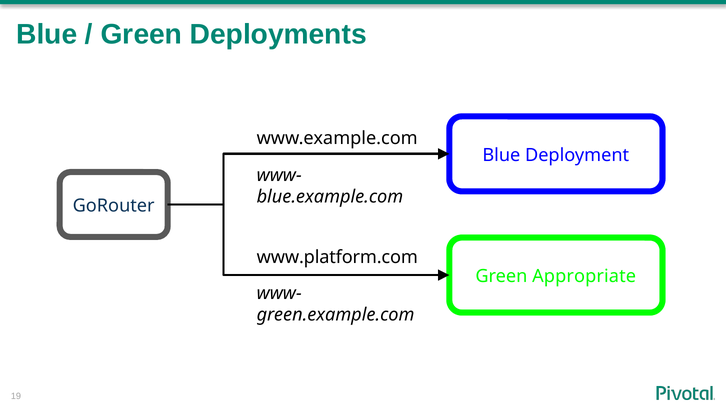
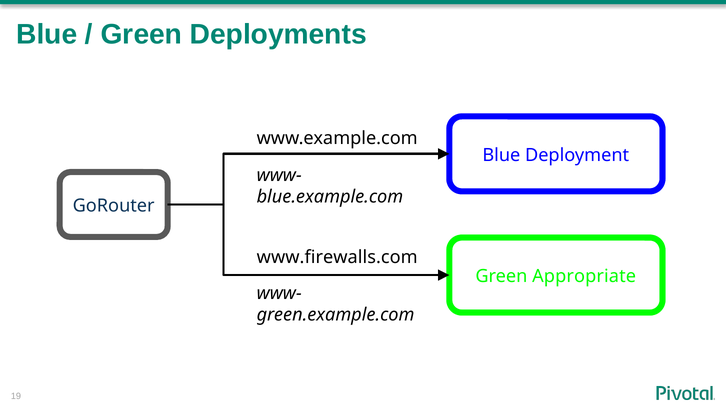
www.platform.com: www.platform.com -> www.firewalls.com
